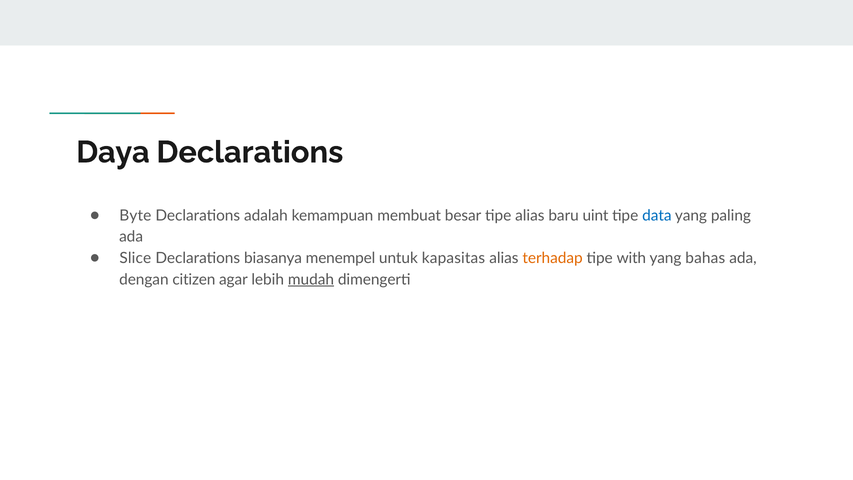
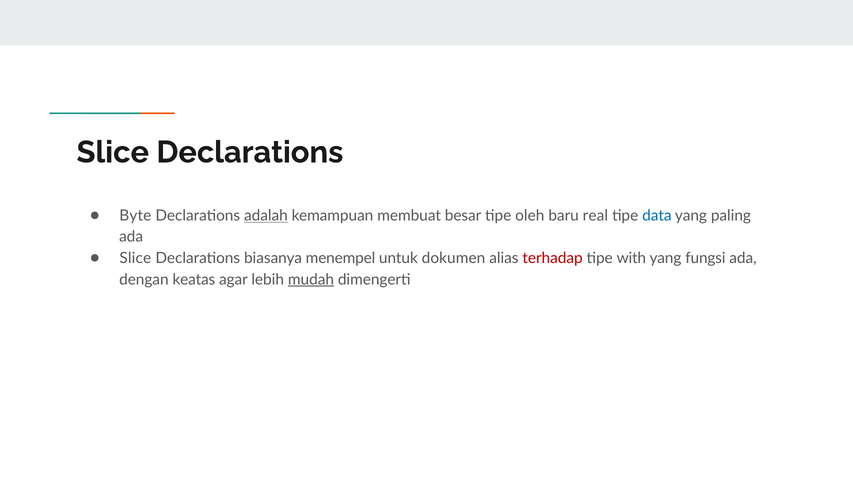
Daya at (113, 152): Daya -> Slice
adalah underline: none -> present
tipe alias: alias -> oleh
uint: uint -> real
kapasitas: kapasitas -> dokumen
terhadap colour: orange -> red
bahas: bahas -> fungsi
citizen: citizen -> keatas
